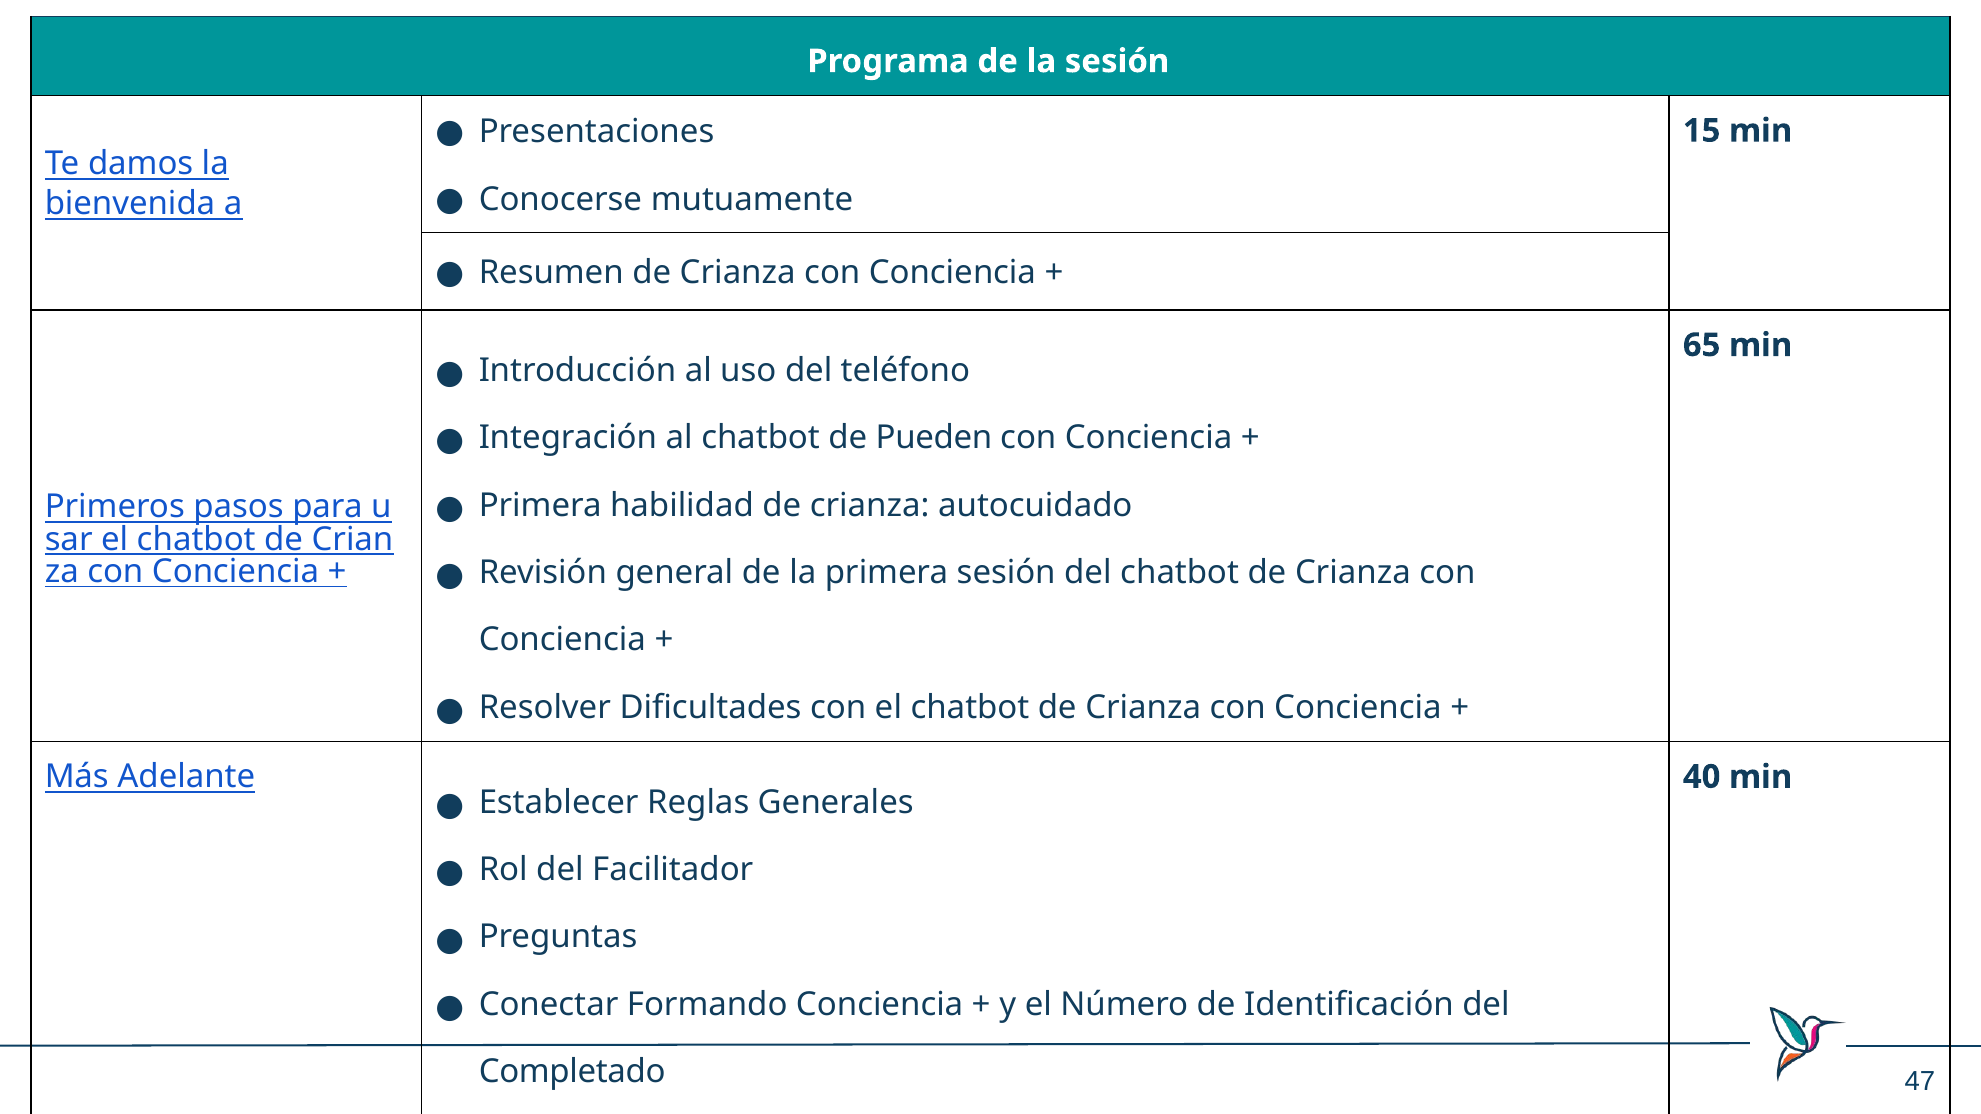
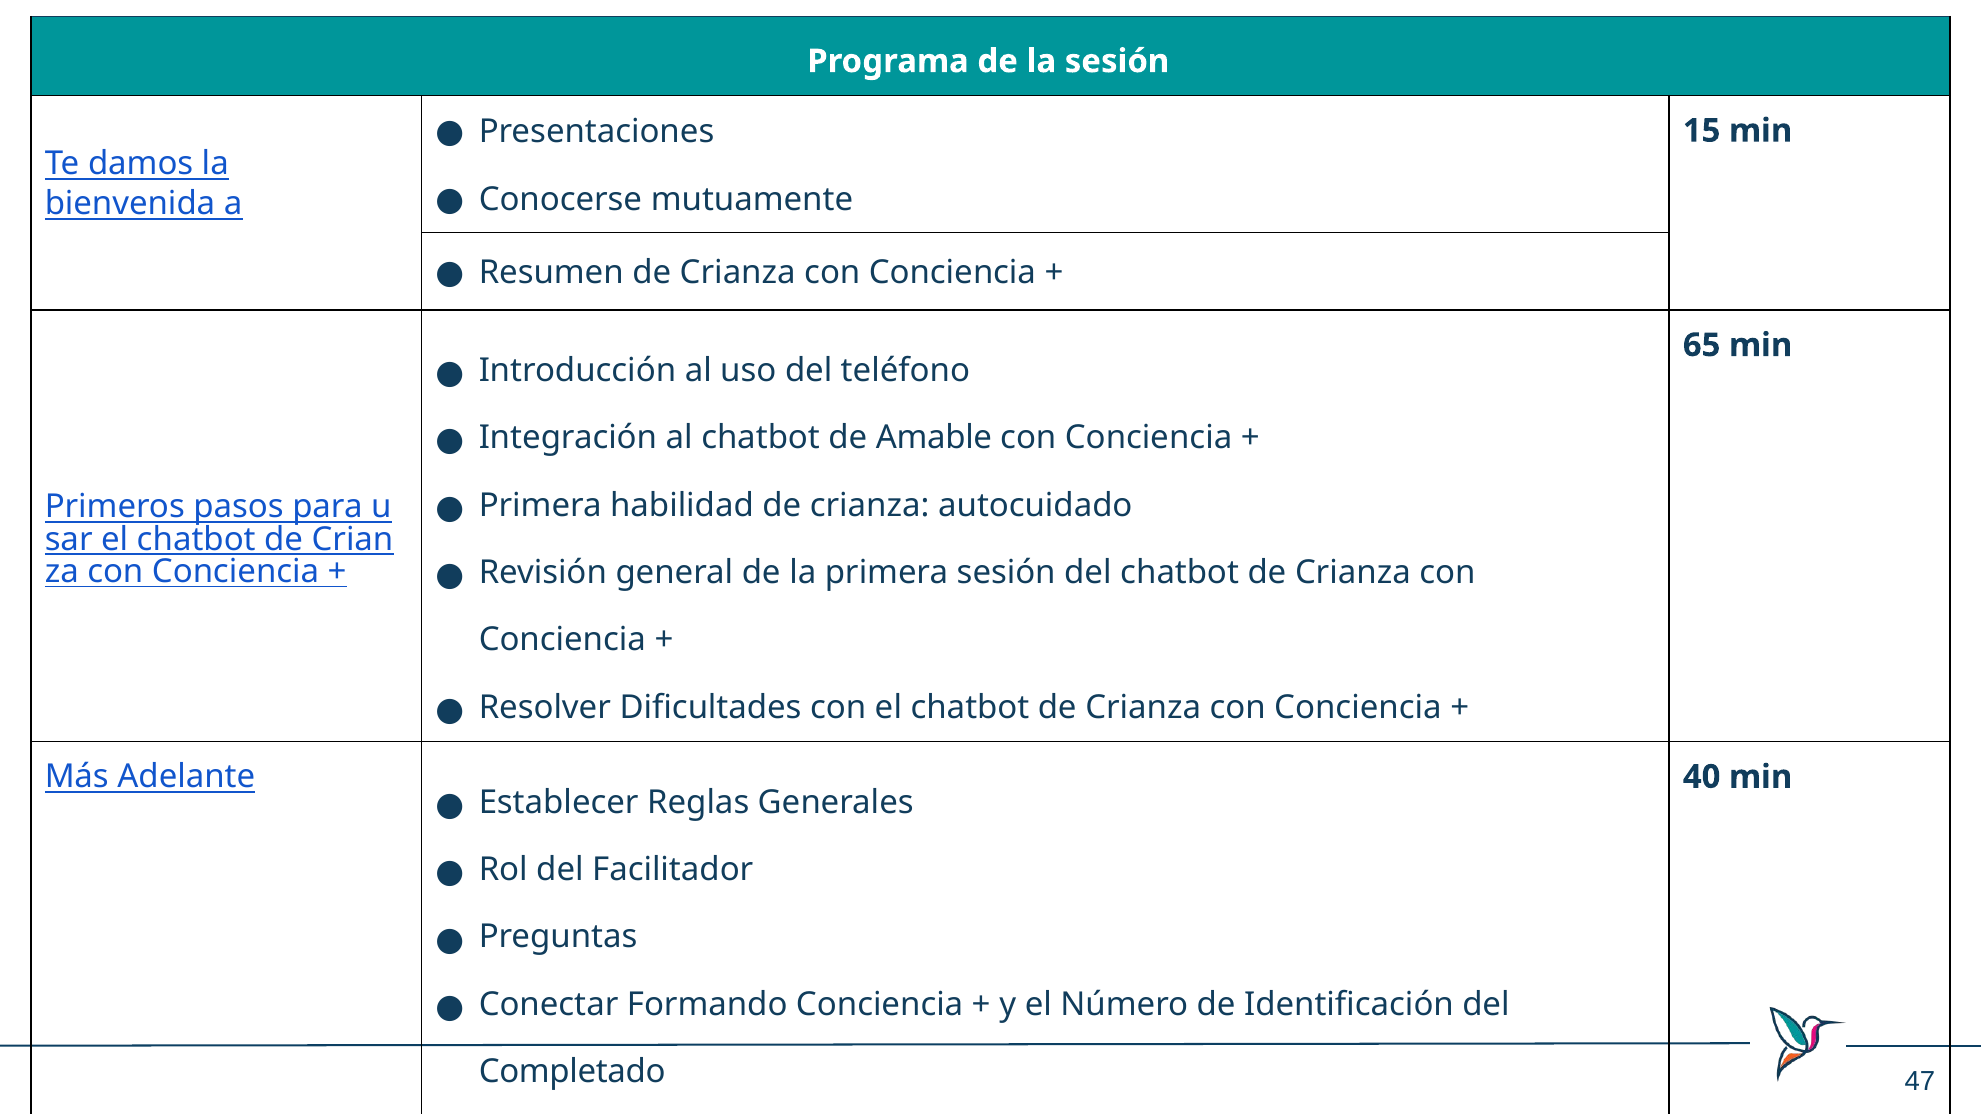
Pueden: Pueden -> Amable
